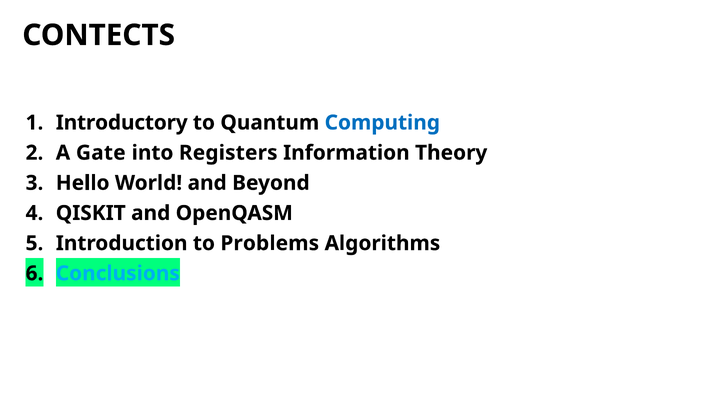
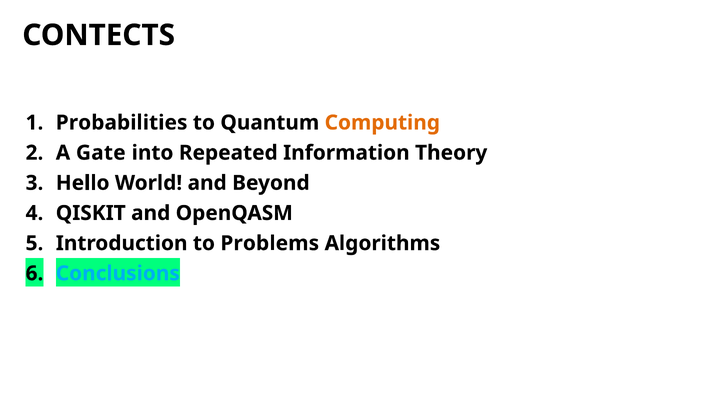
Introductory: Introductory -> Probabilities
Computing colour: blue -> orange
Registers: Registers -> Repeated
